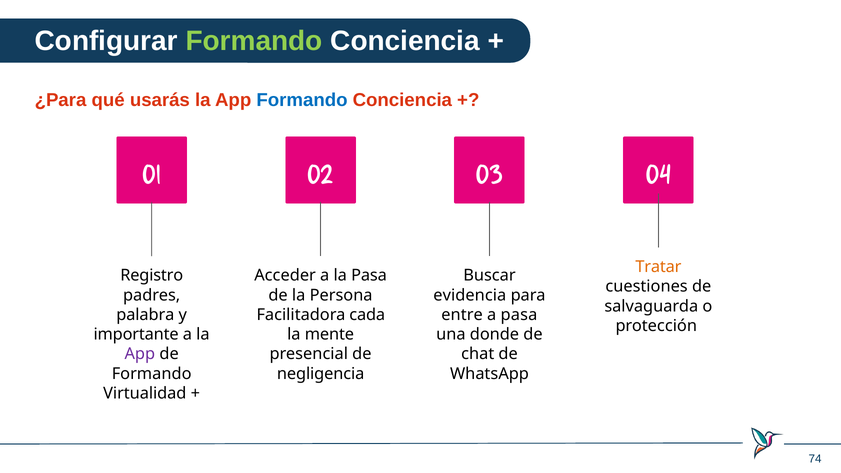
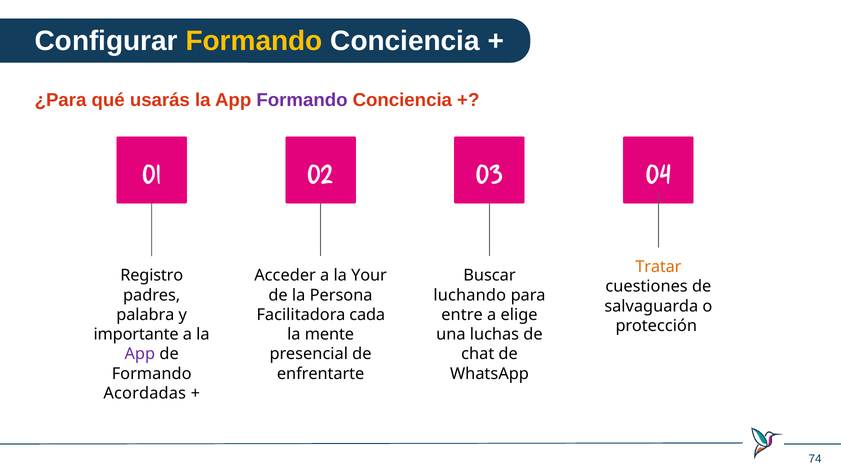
Formando at (254, 41) colour: light green -> yellow
Formando at (302, 100) colour: blue -> purple
la Pasa: Pasa -> Your
evidencia: evidencia -> luchando
a pasa: pasa -> elige
donde: donde -> luchas
negligencia: negligencia -> enfrentarte
Virtualidad: Virtualidad -> Acordadas
